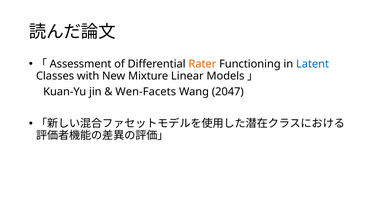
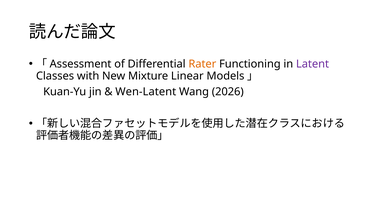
Latent colour: blue -> purple
Wen-Facets: Wen-Facets -> Wen-Latent
2047: 2047 -> 2026
